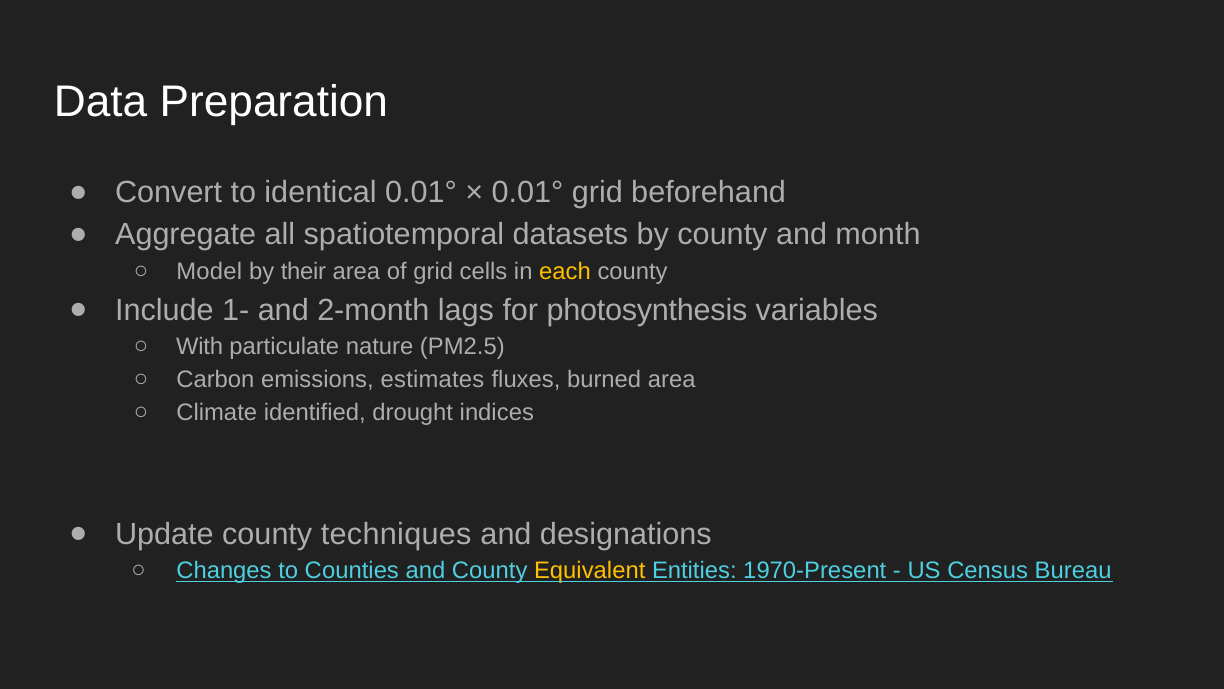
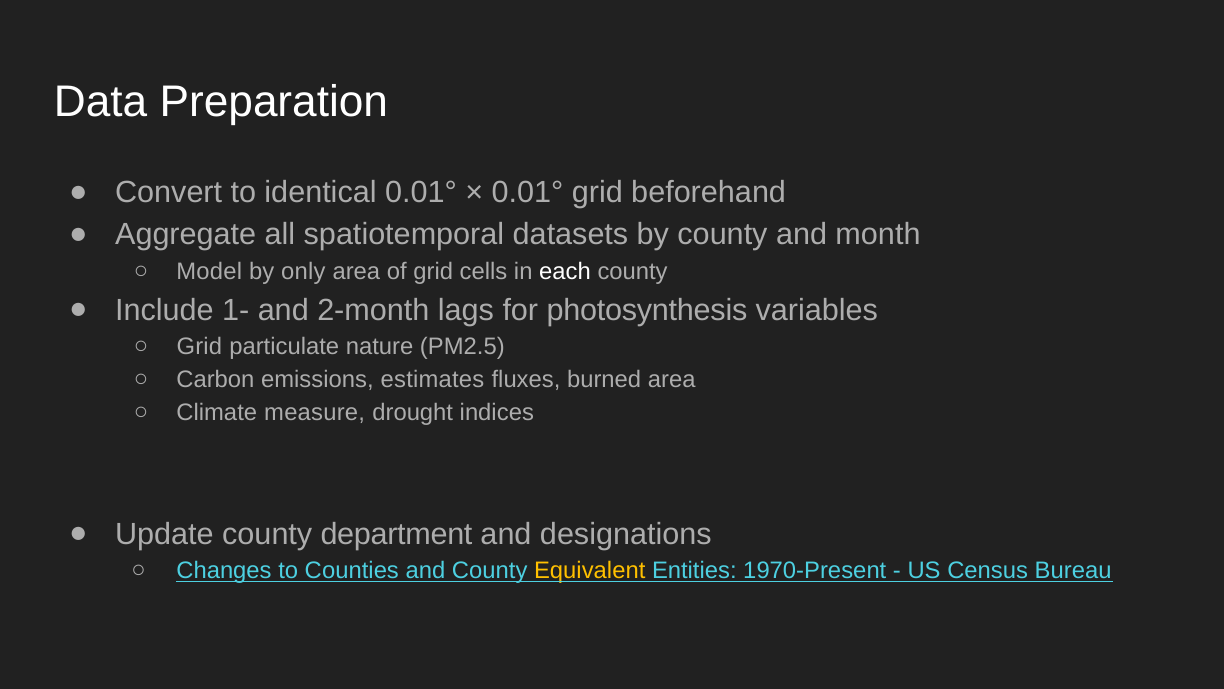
their: their -> only
each colour: yellow -> white
With at (200, 346): With -> Grid
identified: identified -> measure
techniques: techniques -> department
